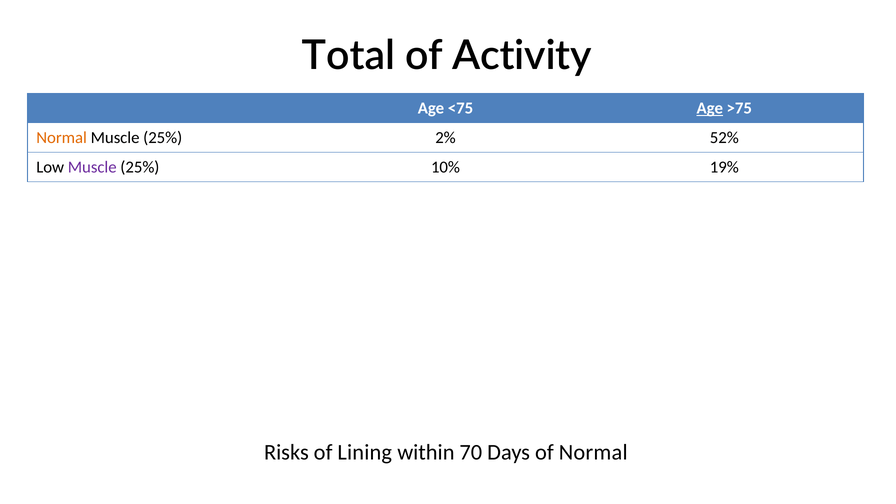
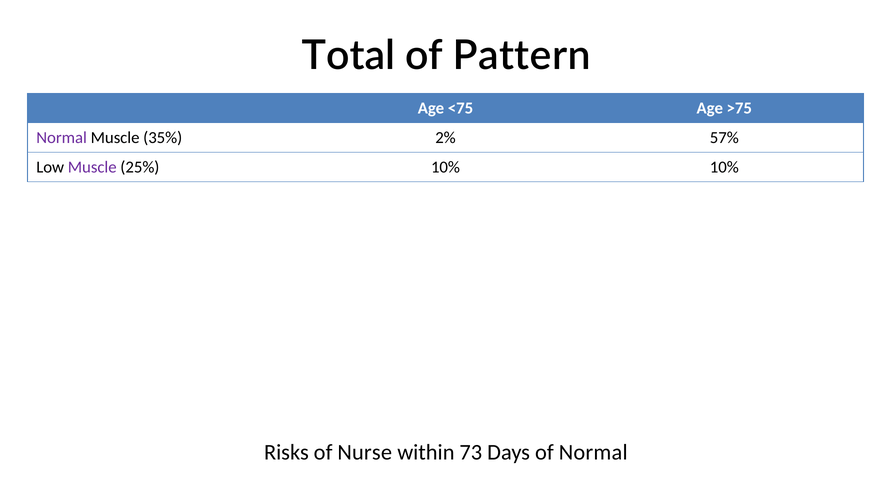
Activity: Activity -> Pattern
Age at (710, 108) underline: present -> none
Normal at (62, 138) colour: orange -> purple
25% at (163, 138): 25% -> 35%
52%: 52% -> 57%
10% 19%: 19% -> 10%
Lining: Lining -> Nurse
70: 70 -> 73
